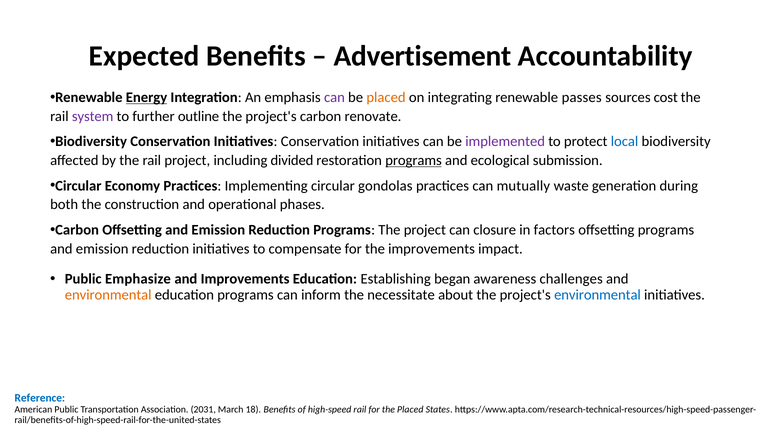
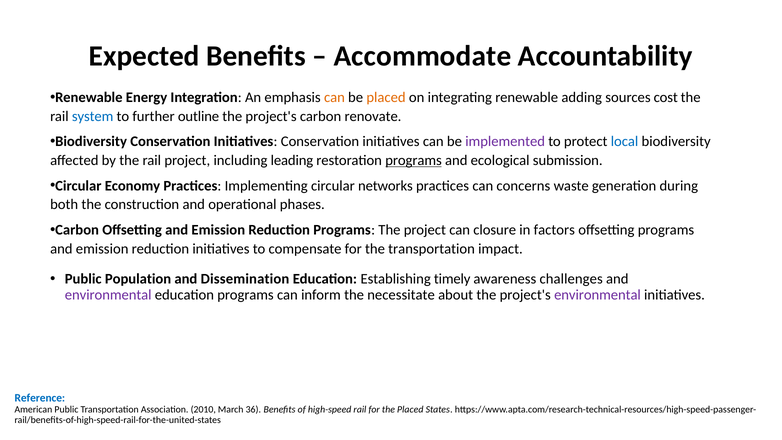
Advertisement: Advertisement -> Accommodate
Energy underline: present -> none
can at (334, 97) colour: purple -> orange
passes: passes -> adding
system colour: purple -> blue
divided: divided -> leading
gondolas: gondolas -> networks
mutually: mutually -> concerns
the improvements: improvements -> transportation
Emphasize: Emphasize -> Population
and Improvements: Improvements -> Dissemination
began: began -> timely
environmental at (108, 295) colour: orange -> purple
environmental at (597, 295) colour: blue -> purple
2031: 2031 -> 2010
18: 18 -> 36
